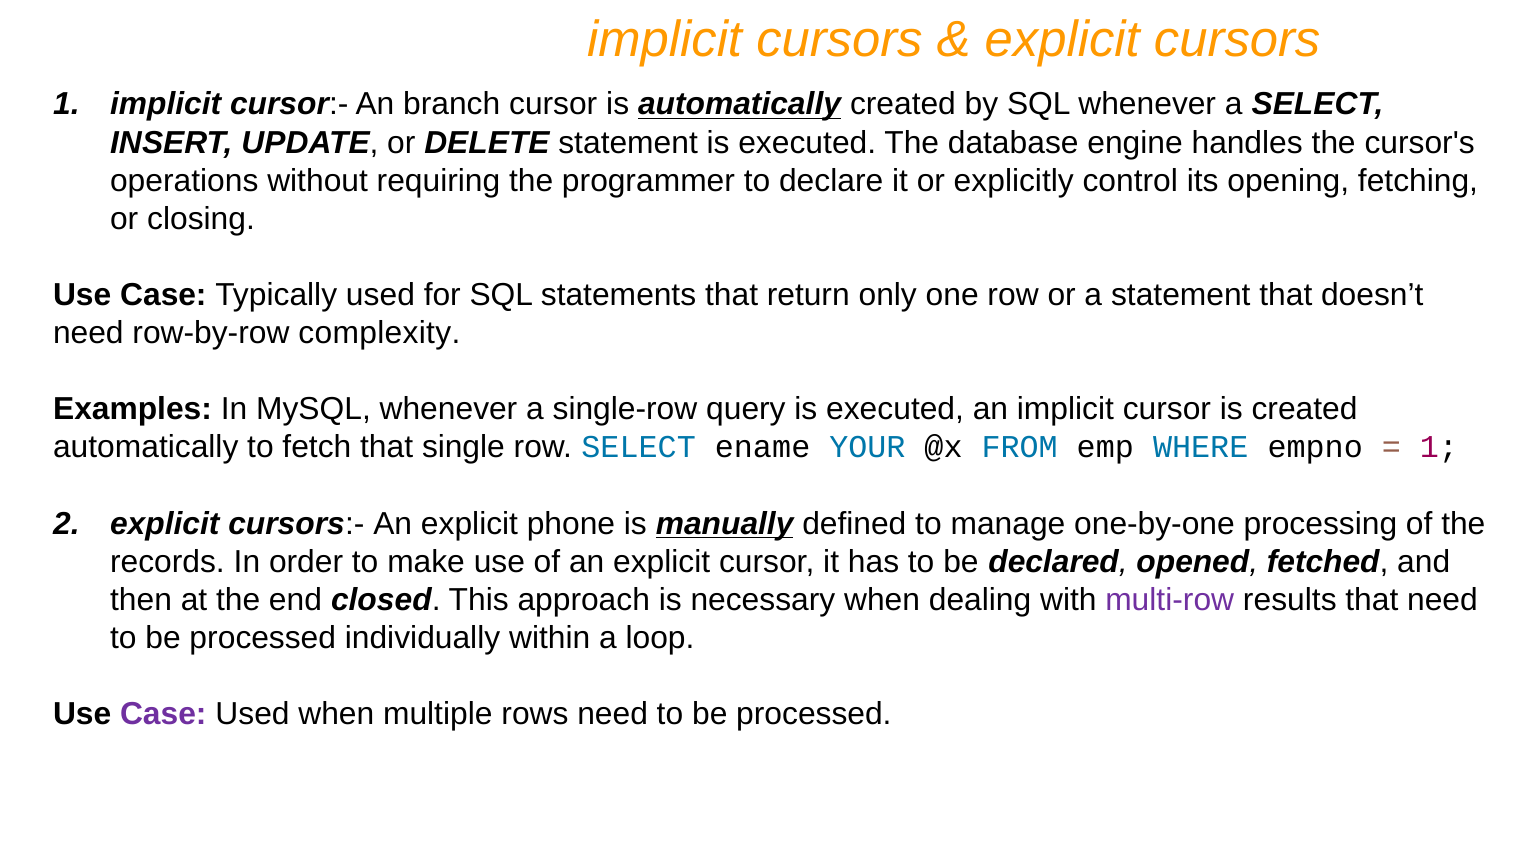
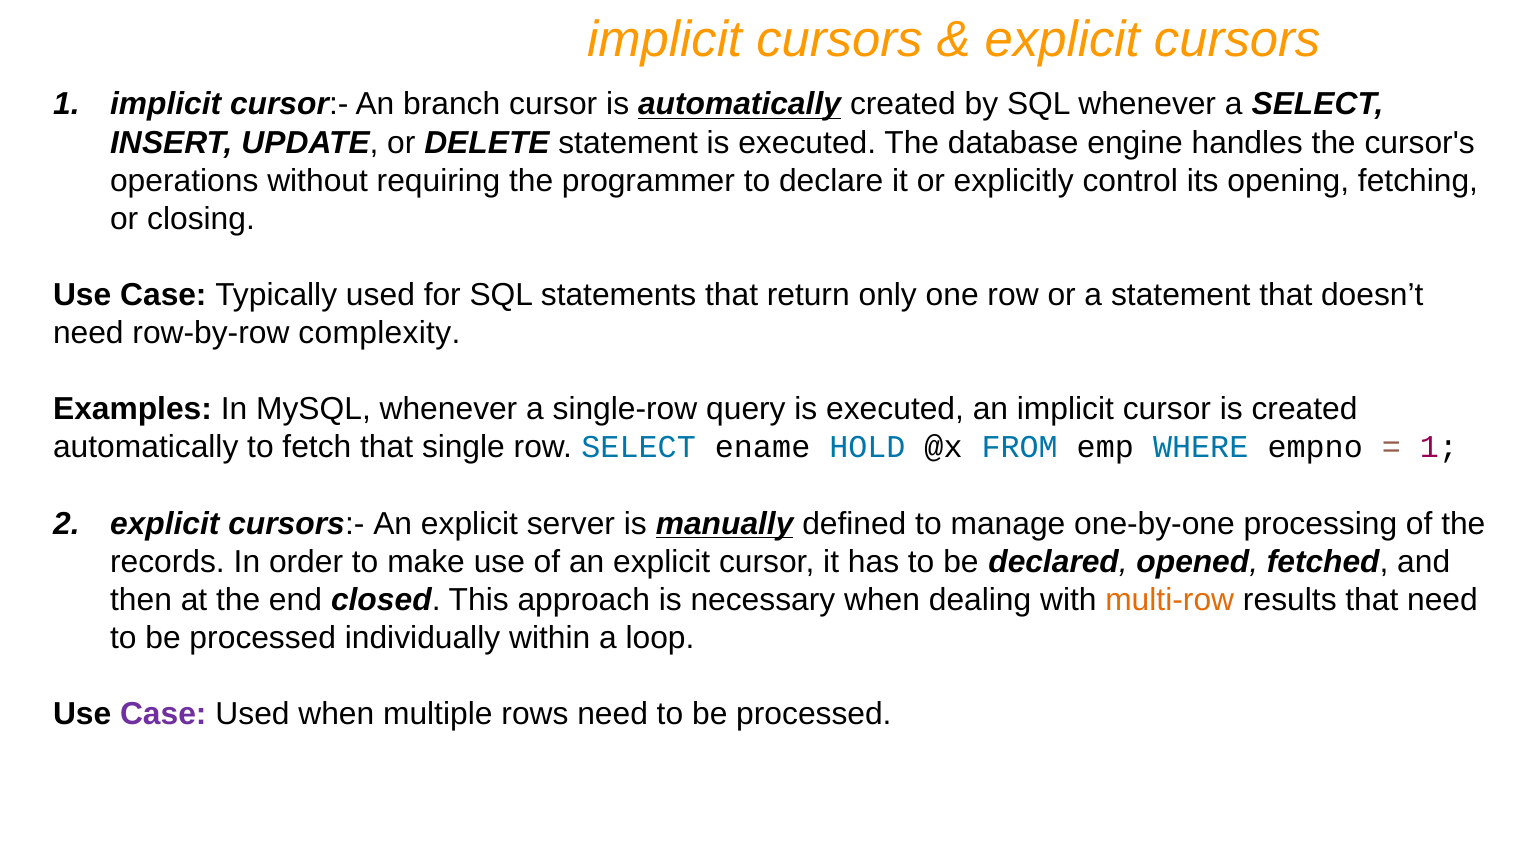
YOUR: YOUR -> HOLD
phone: phone -> server
multi-row colour: purple -> orange
